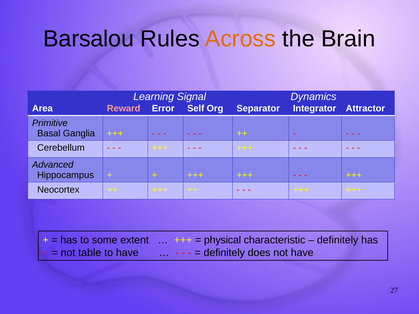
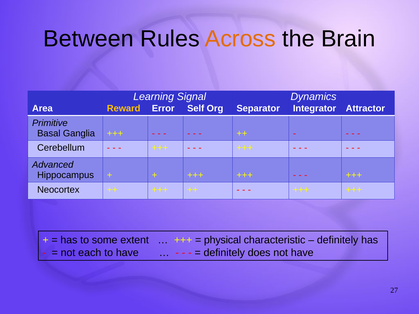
Barsalou: Barsalou -> Between
Reward colour: pink -> yellow
table: table -> each
